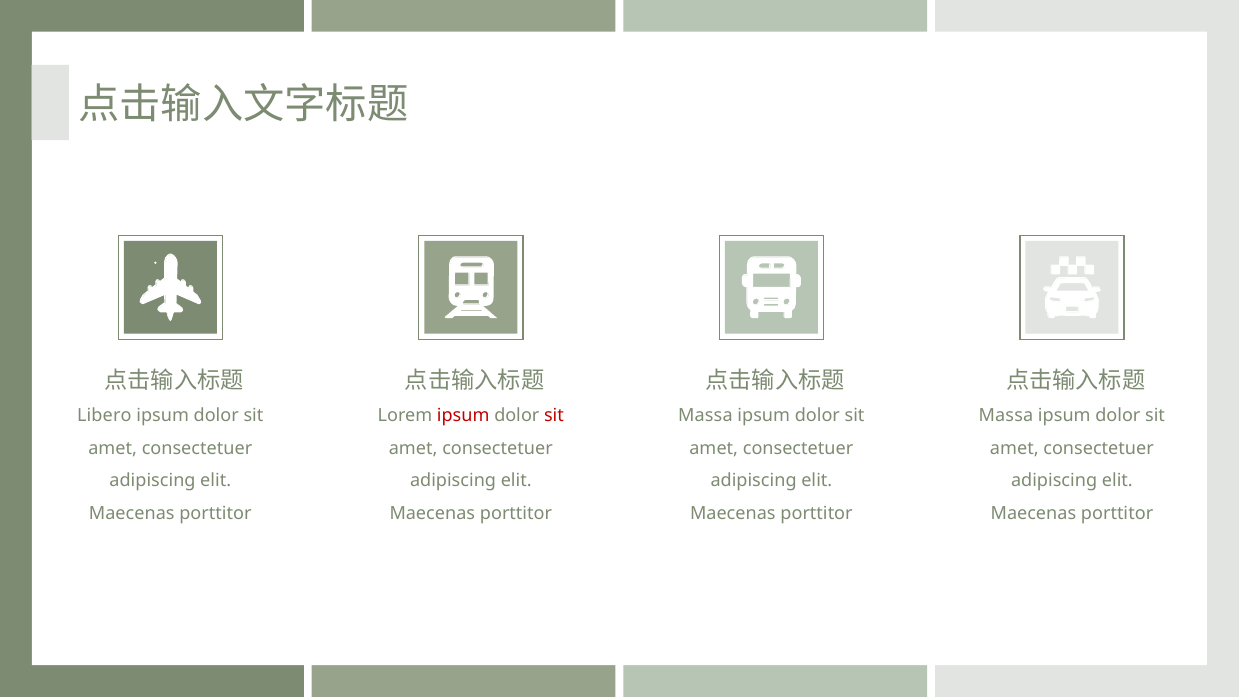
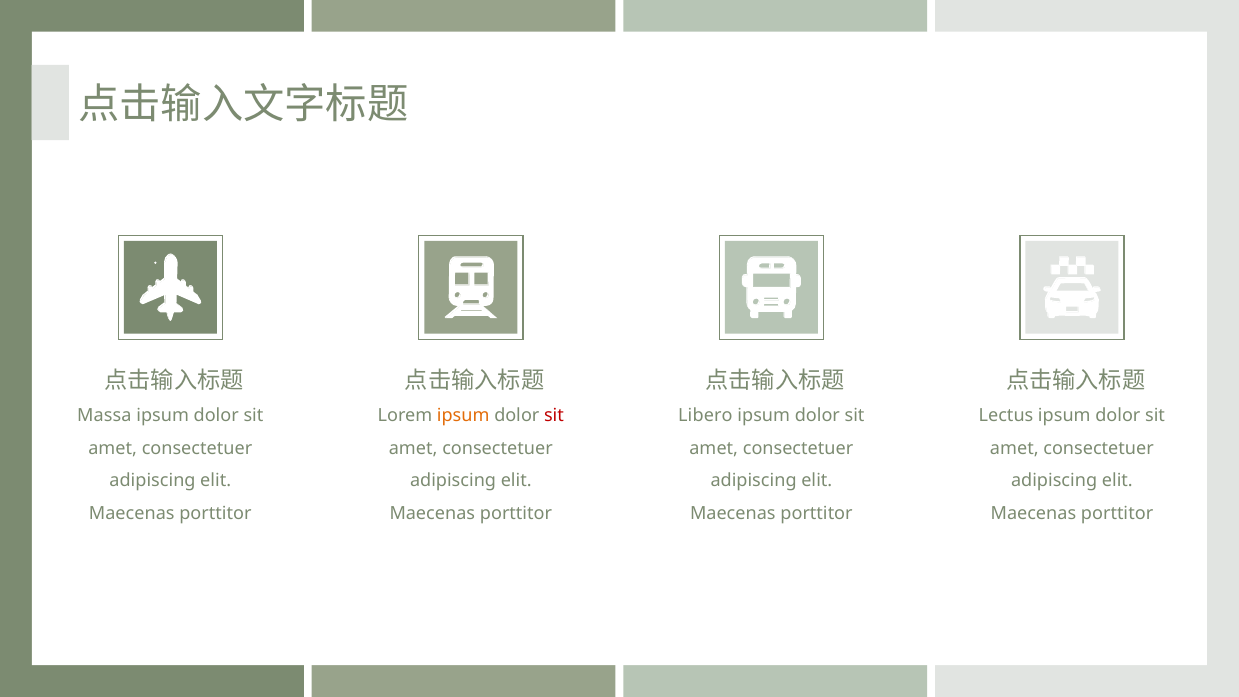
Libero: Libero -> Massa
ipsum at (463, 416) colour: red -> orange
Massa at (705, 416): Massa -> Libero
Massa at (1006, 416): Massa -> Lectus
